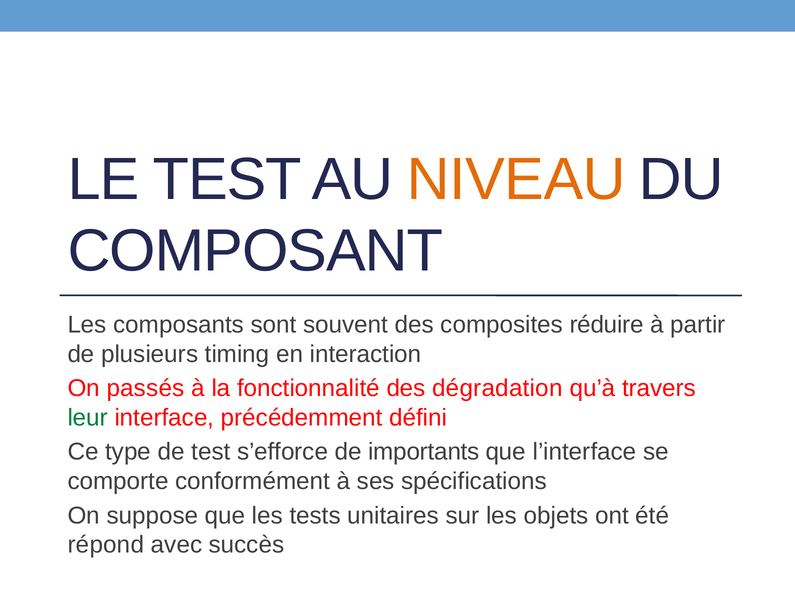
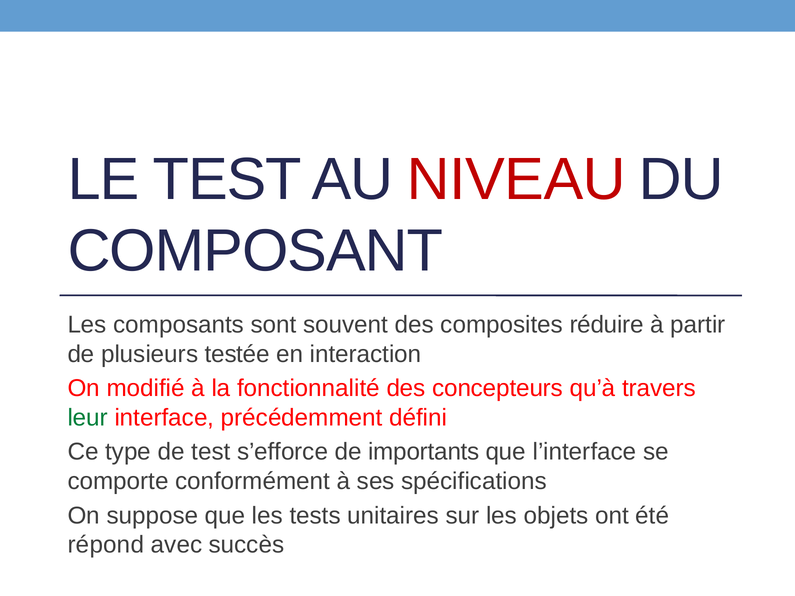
NIVEAU colour: orange -> red
timing: timing -> testée
passés: passés -> modifié
dégradation: dégradation -> concepteurs
